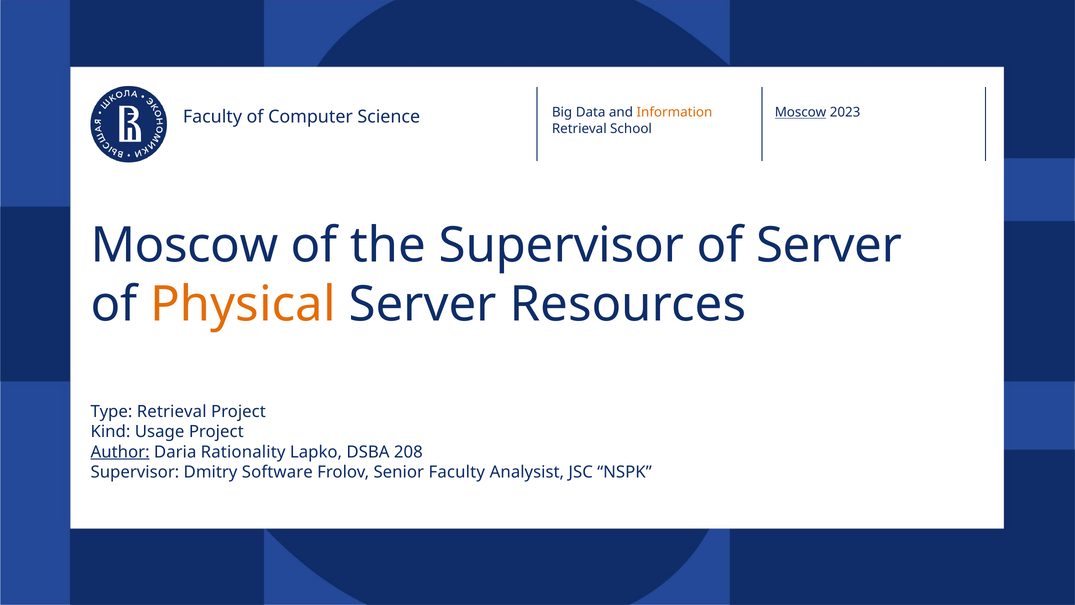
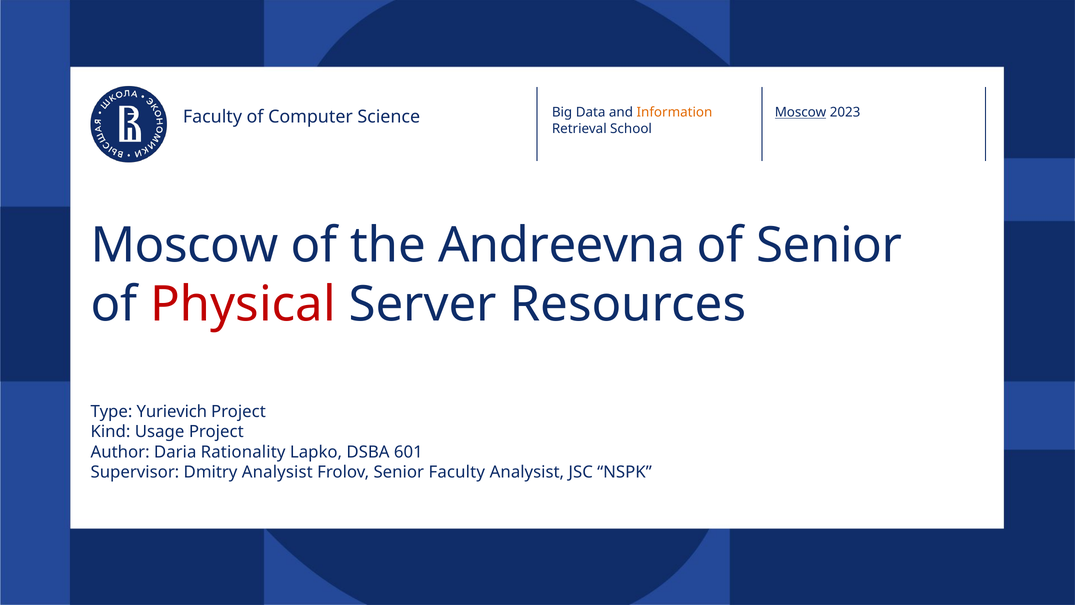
the Supervisor: Supervisor -> Andreevna
of Server: Server -> Senior
Physical colour: orange -> red
Type Retrieval: Retrieval -> Yurievich
Author underline: present -> none
208: 208 -> 601
Dmitry Software: Software -> Analysist
